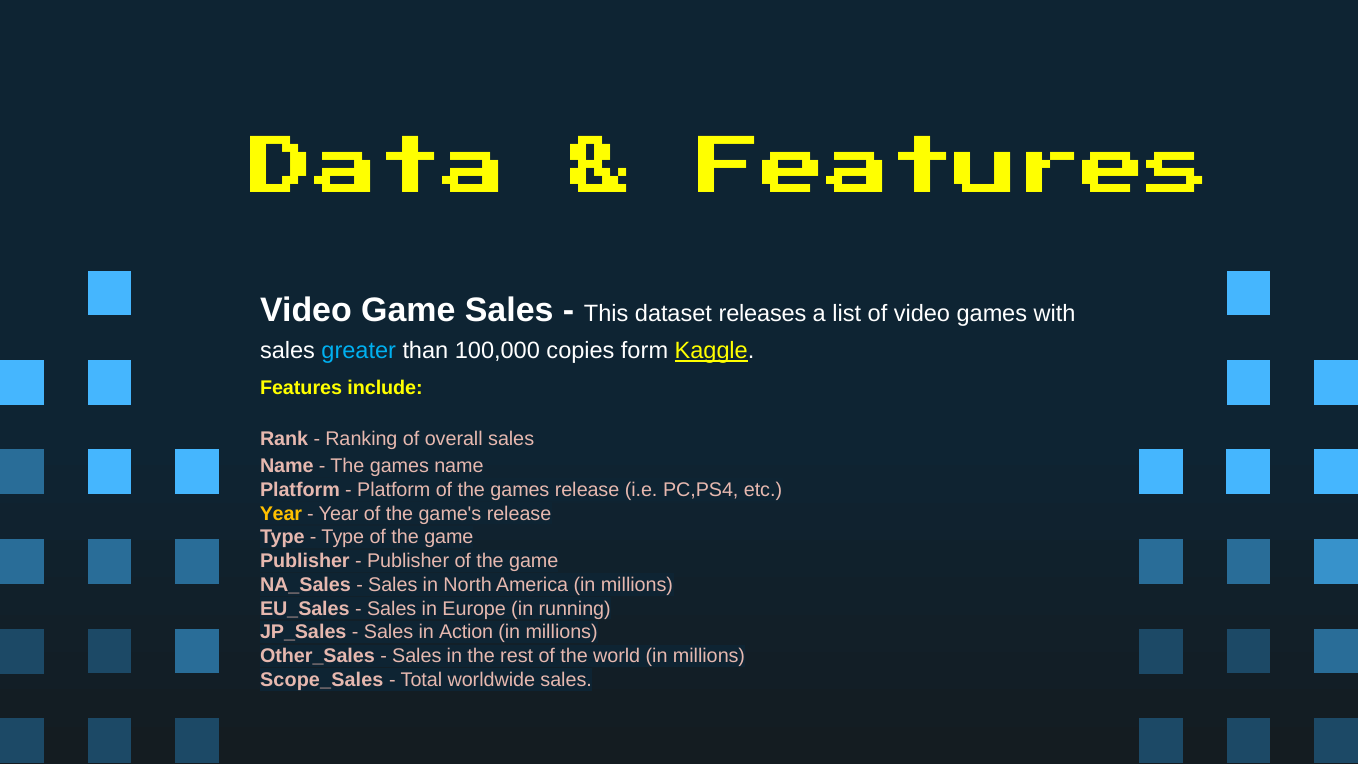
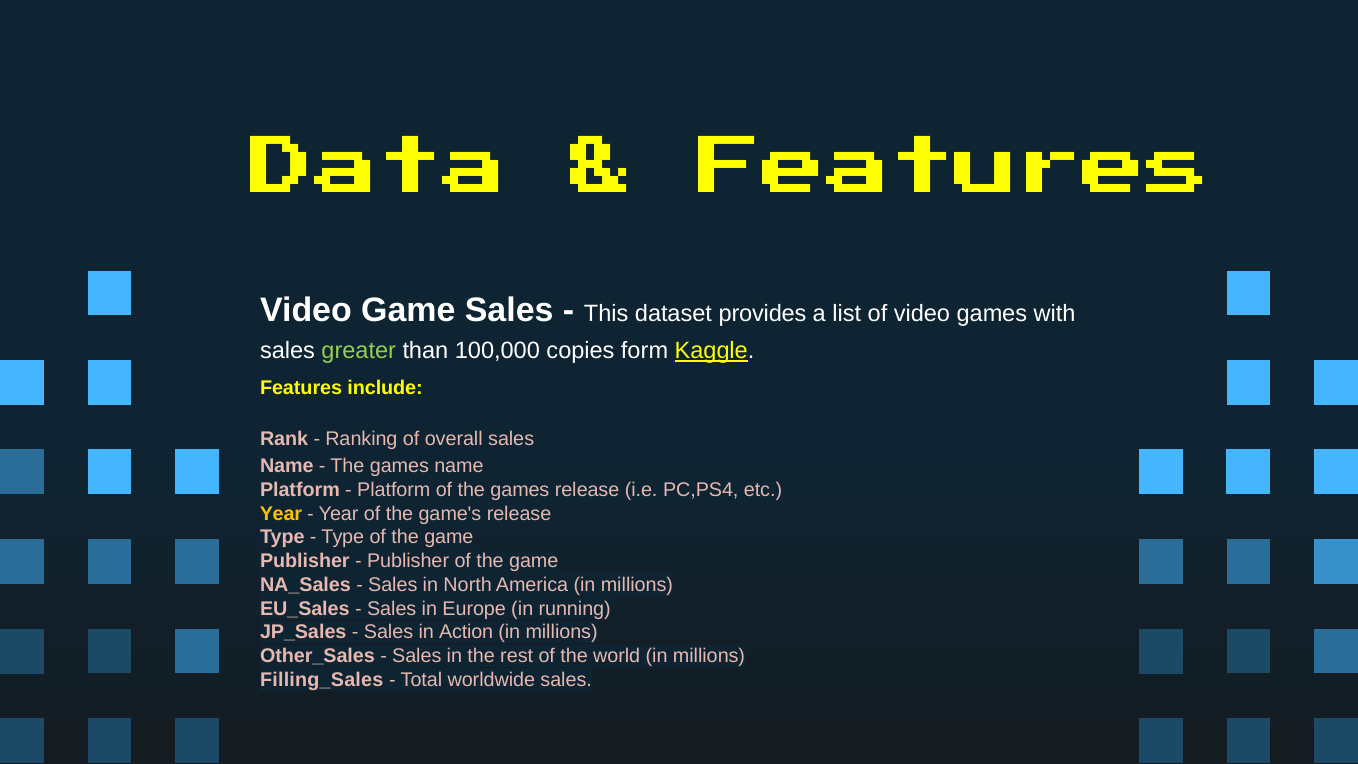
releases: releases -> provides
greater colour: light blue -> light green
Scope_Sales: Scope_Sales -> Filling_Sales
